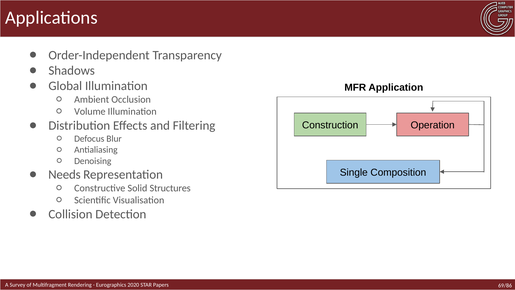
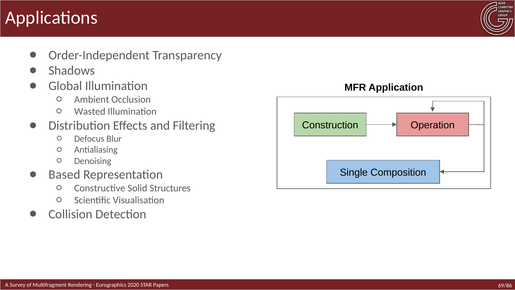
Volume: Volume -> Wasted
Needs: Needs -> Based
